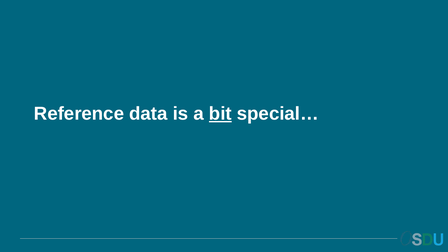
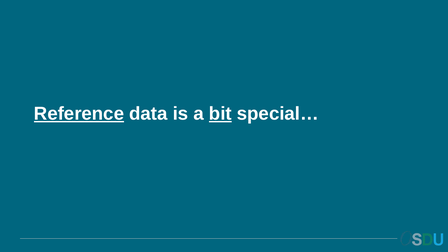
Reference underline: none -> present
